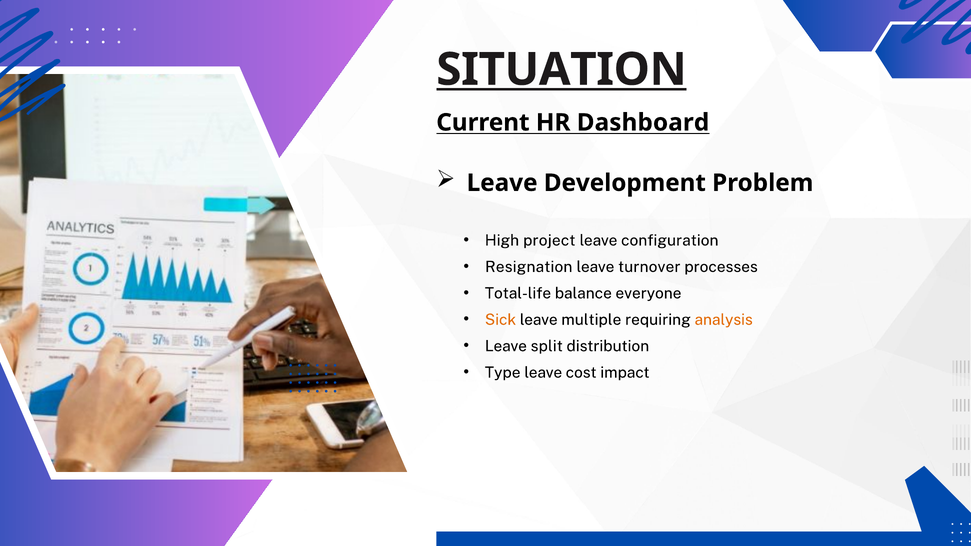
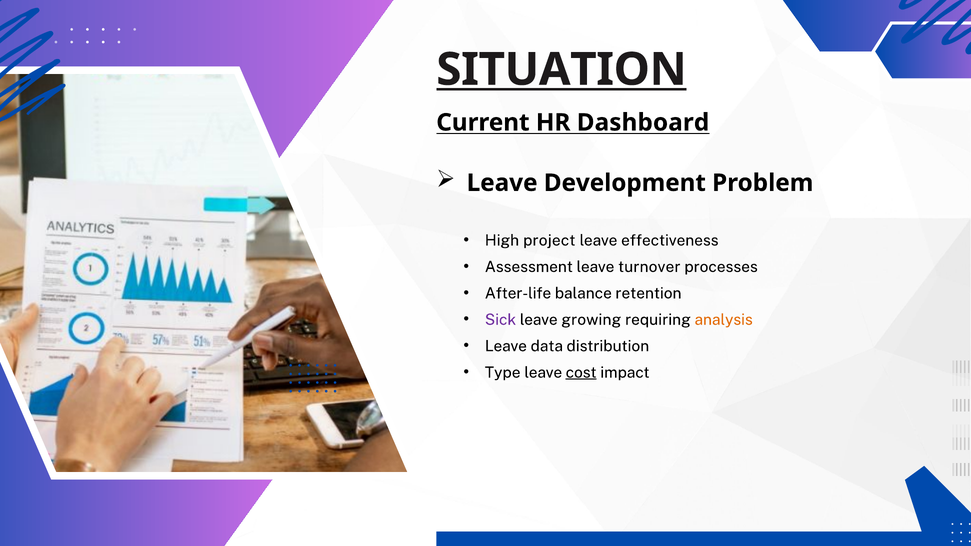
configuration: configuration -> effectiveness
Resignation: Resignation -> Assessment
Total-life: Total-life -> After-life
everyone: everyone -> retention
Sick colour: orange -> purple
multiple: multiple -> growing
split: split -> data
cost underline: none -> present
